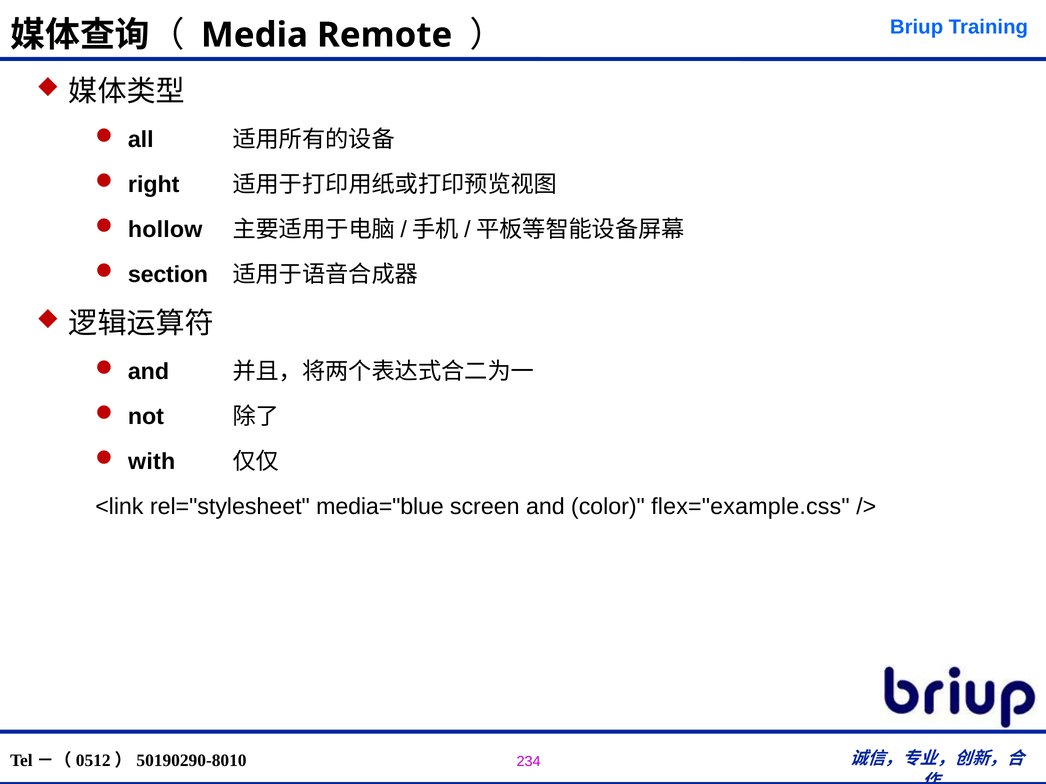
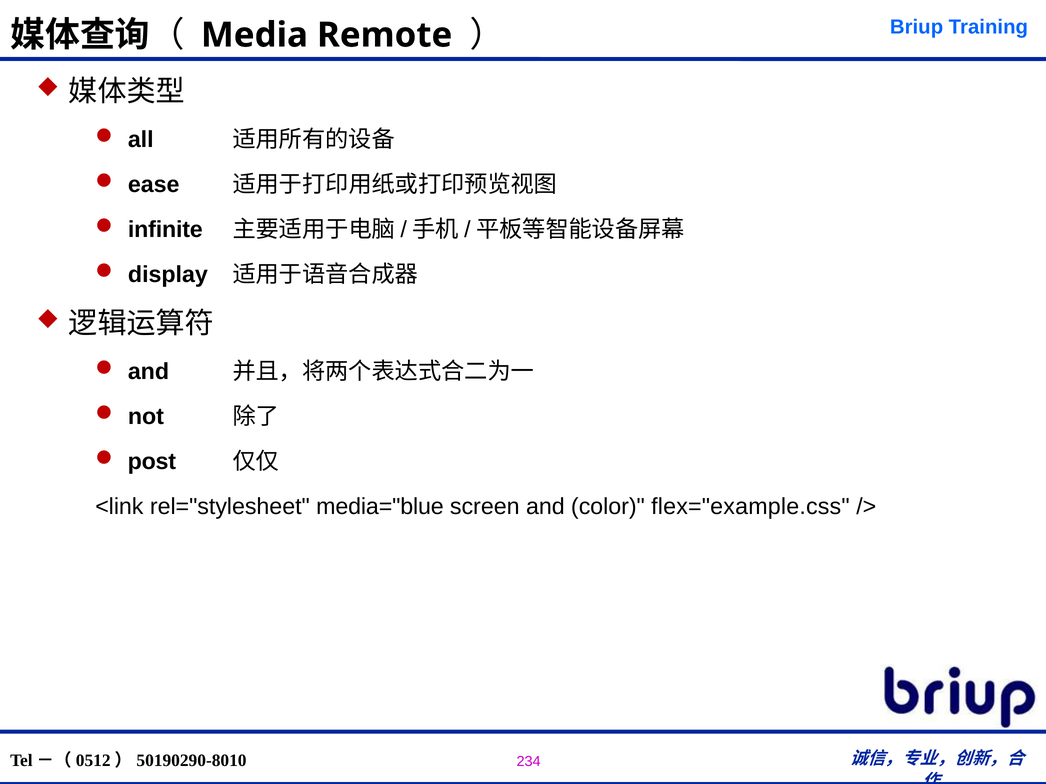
right: right -> ease
hollow: hollow -> infinite
section: section -> display
with: with -> post
